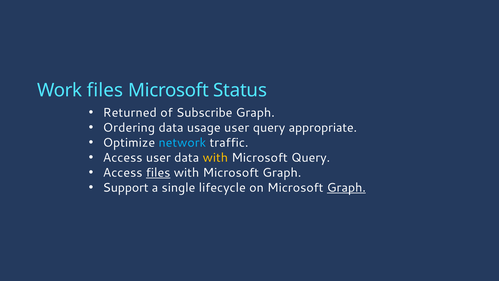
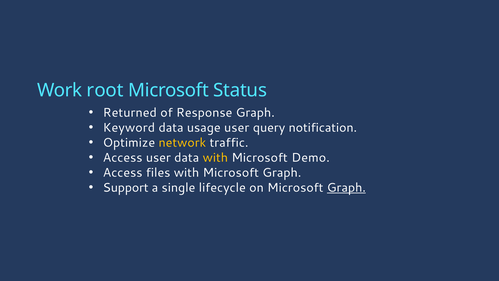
Work files: files -> root
Subscribe: Subscribe -> Response
Ordering: Ordering -> Keyword
appropriate: appropriate -> notification
network colour: light blue -> yellow
Microsoft Query: Query -> Demo
files at (158, 173) underline: present -> none
